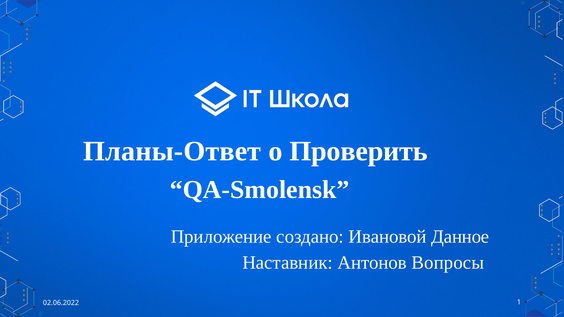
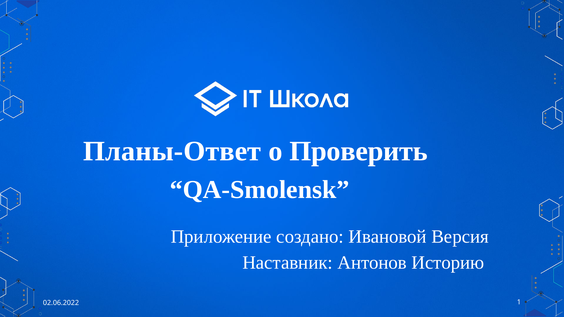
Данное: Данное -> Версия
Вопросы: Вопросы -> Историю
